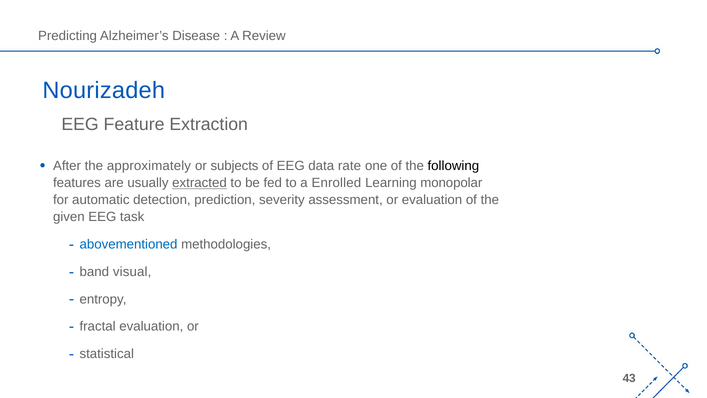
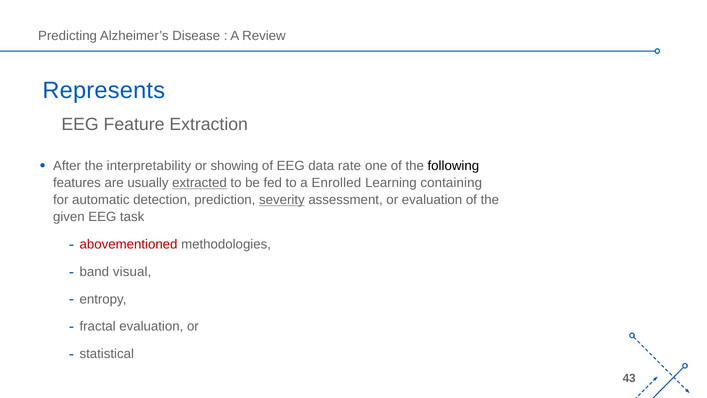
Nourizadeh: Nourizadeh -> Represents
approximately: approximately -> interpretability
subjects: subjects -> showing
monopolar: monopolar -> containing
severity underline: none -> present
abovementioned colour: blue -> red
